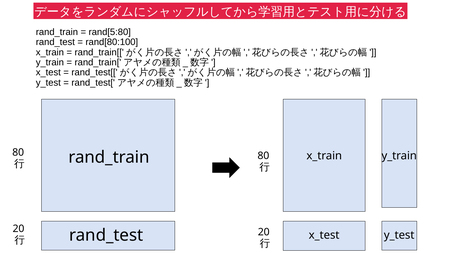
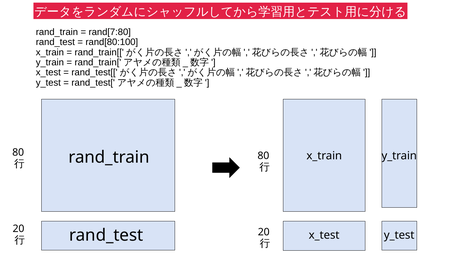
rand[5:80: rand[5:80 -> rand[7:80
